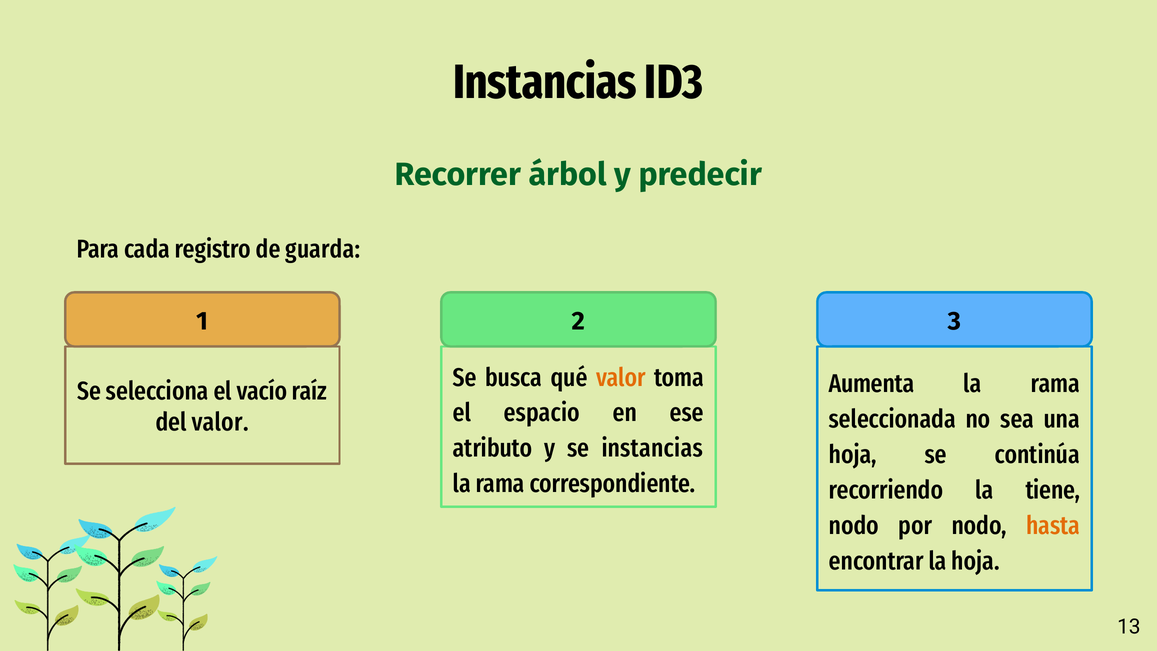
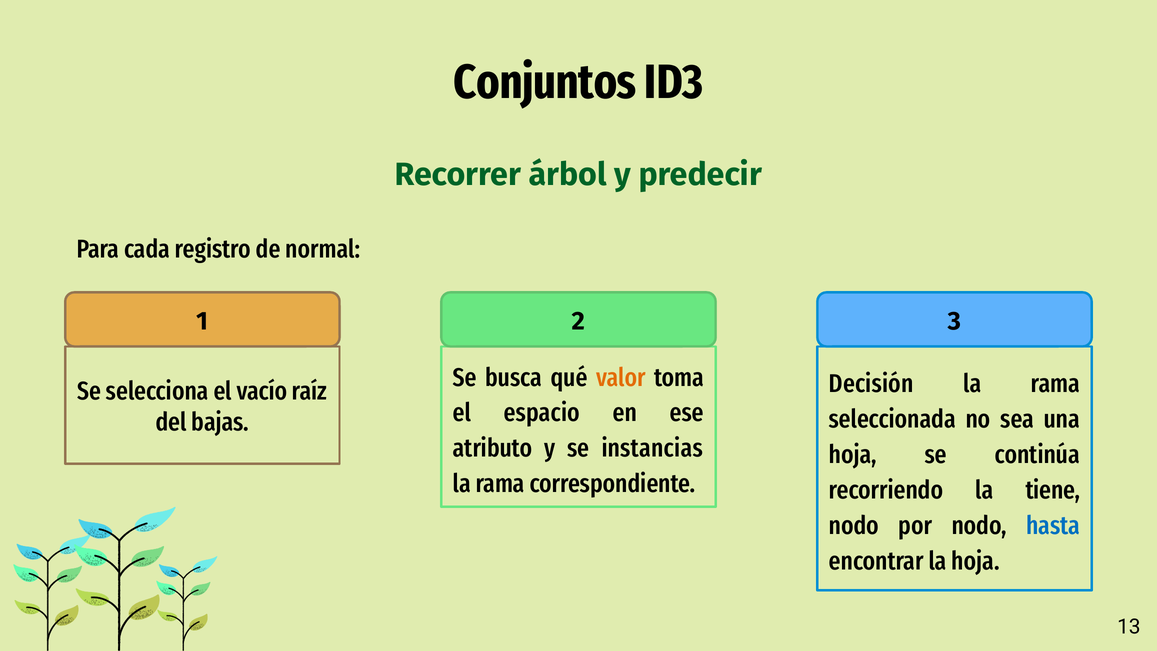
Instancias at (545, 82): Instancias -> Conjuntos
guarda: guarda -> normal
Aumenta: Aumenta -> Decisión
del valor: valor -> bajas
hasta colour: orange -> blue
